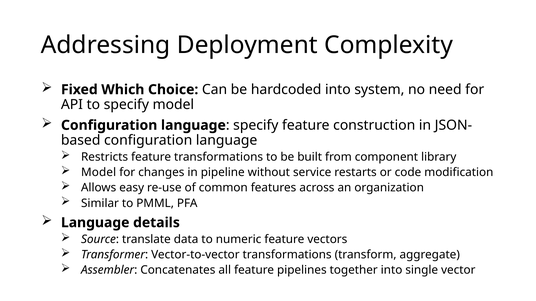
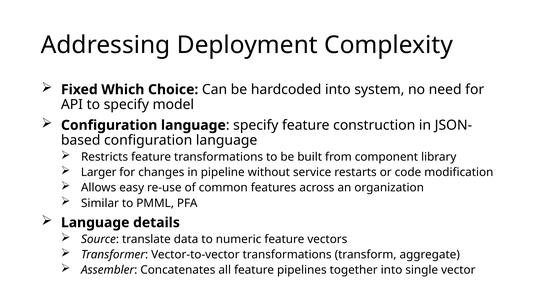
Model at (99, 173): Model -> Larger
